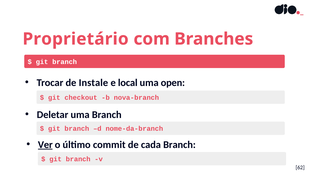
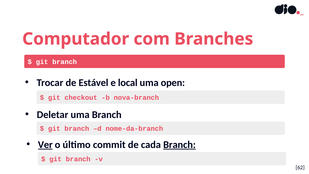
Proprietário: Proprietário -> Computador
Instale: Instale -> Estável
Branch at (179, 144) underline: none -> present
